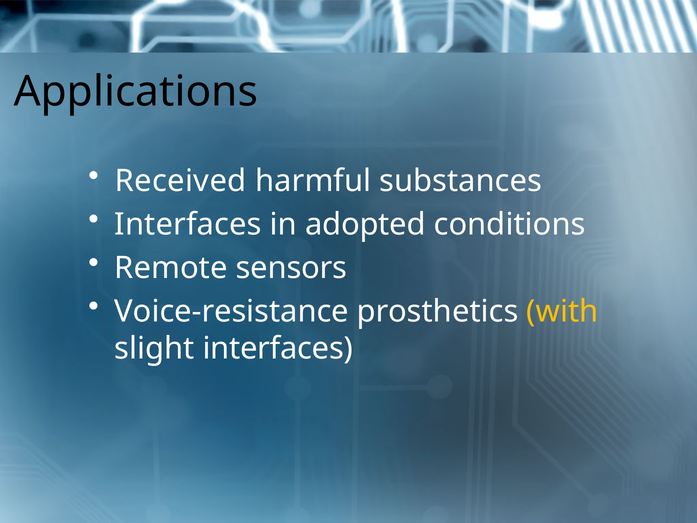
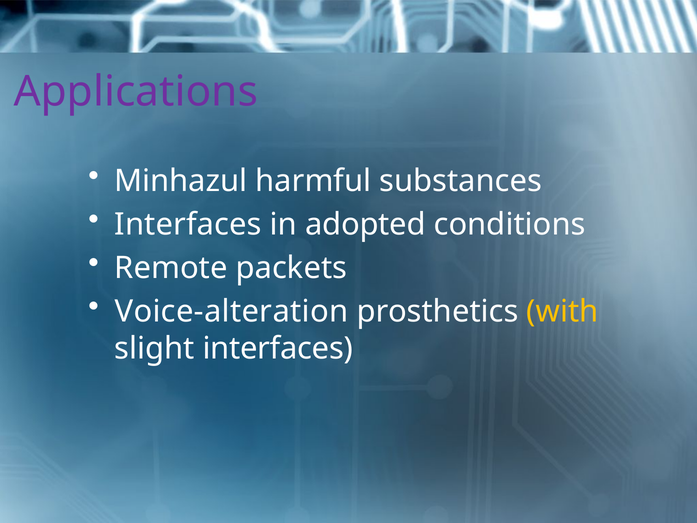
Applications colour: black -> purple
Received: Received -> Minhazul
sensors: sensors -> packets
Voice-resistance: Voice-resistance -> Voice-alteration
